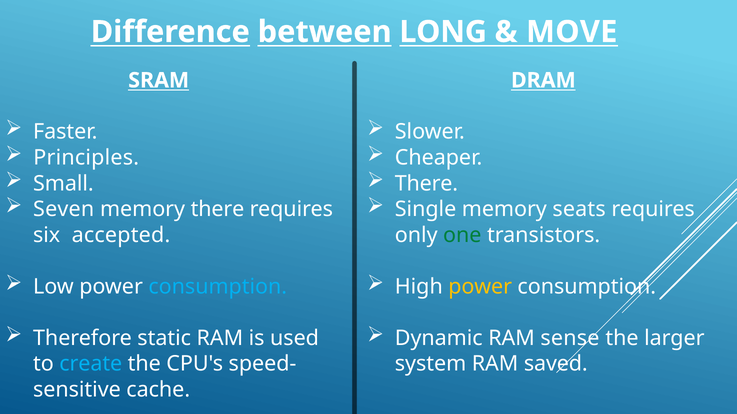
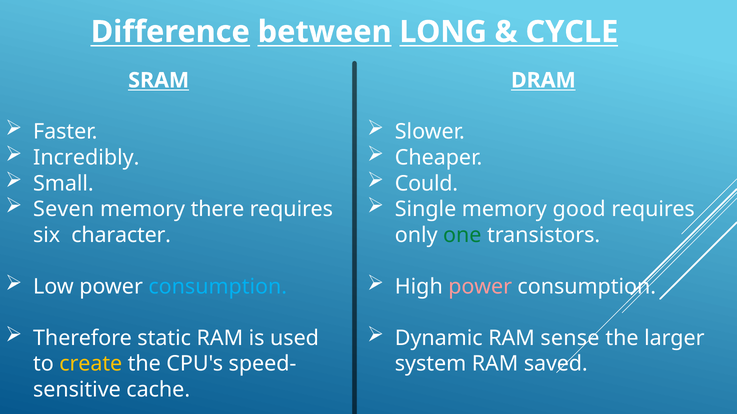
MOVE: MOVE -> CYCLE
Principles: Principles -> Incredibly
There at (426, 184): There -> Could
seats: seats -> good
accepted: accepted -> character
power at (480, 287) colour: yellow -> pink
create colour: light blue -> yellow
